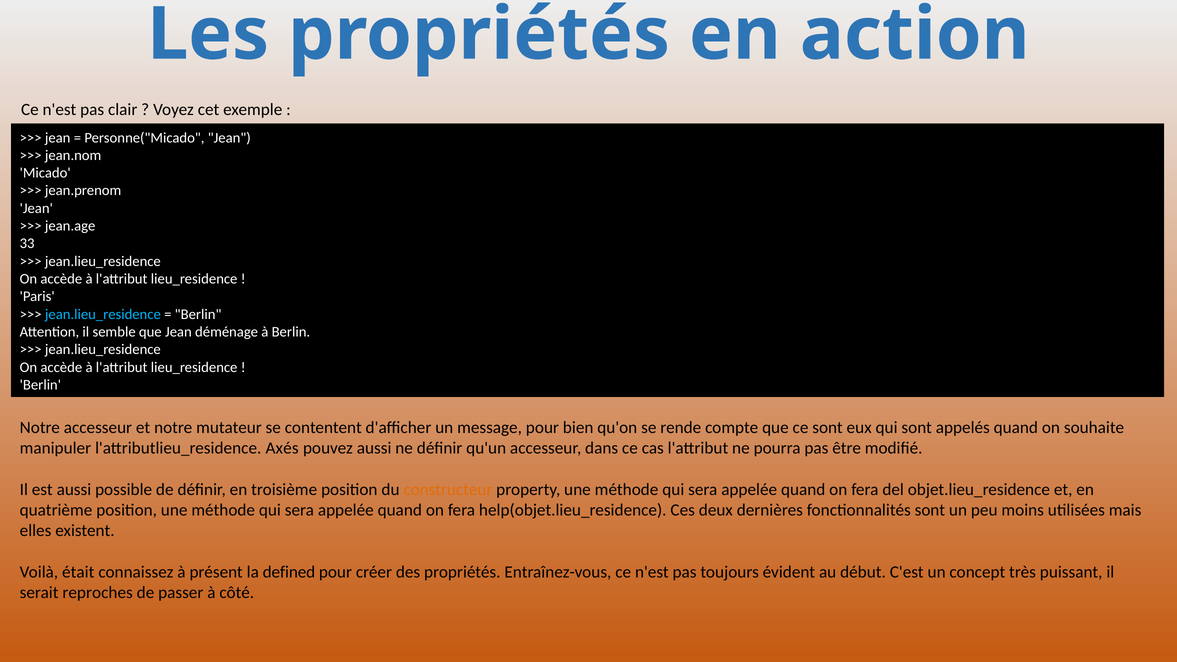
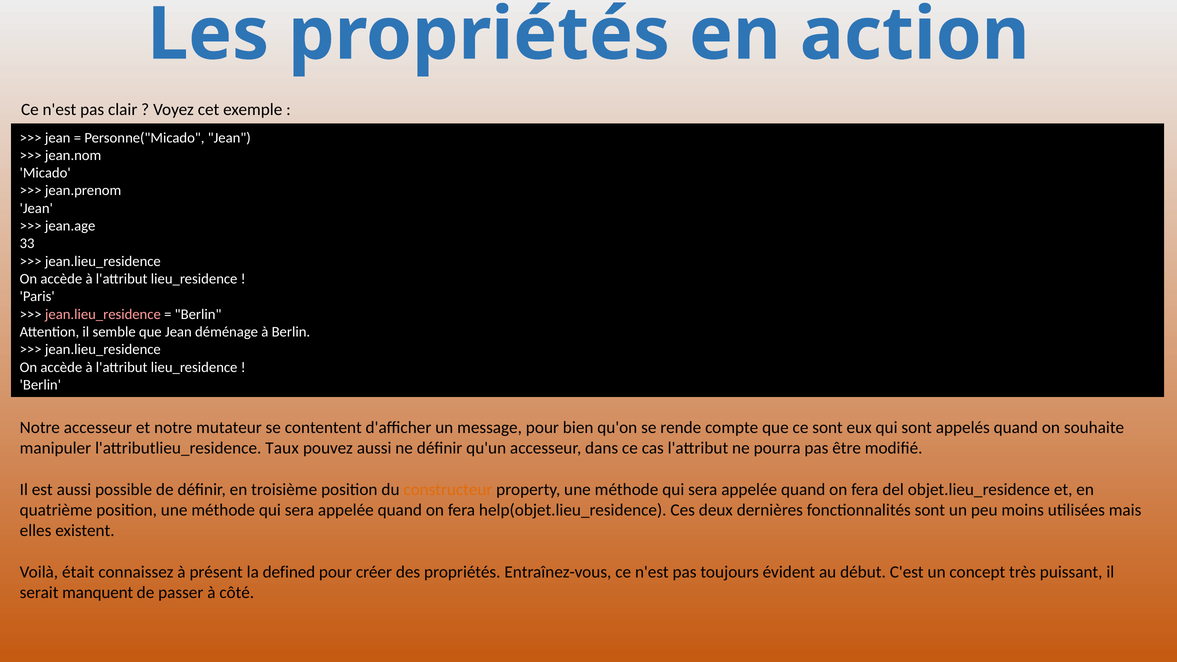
jean.lieu_residence at (103, 314) colour: light blue -> pink
Axés: Axés -> Taux
reproches: reproches -> manquent
